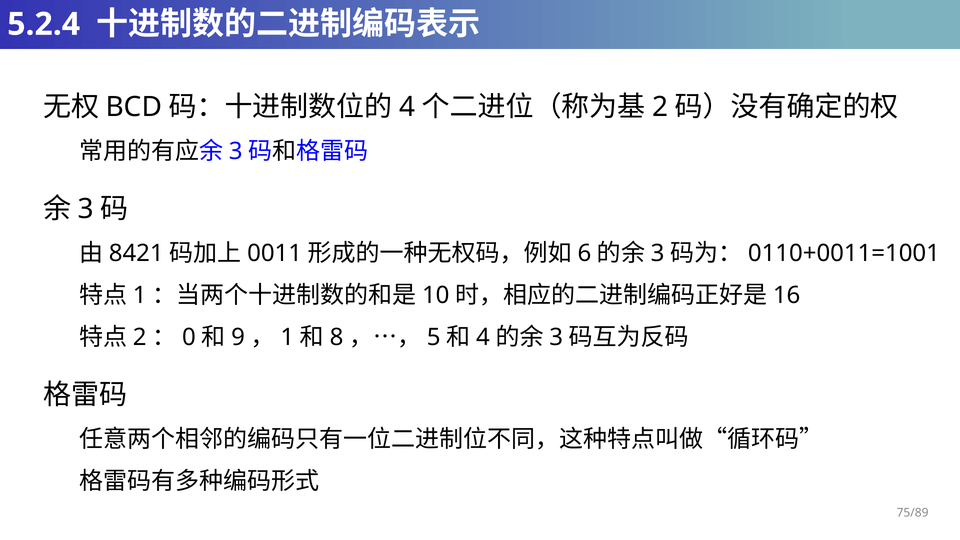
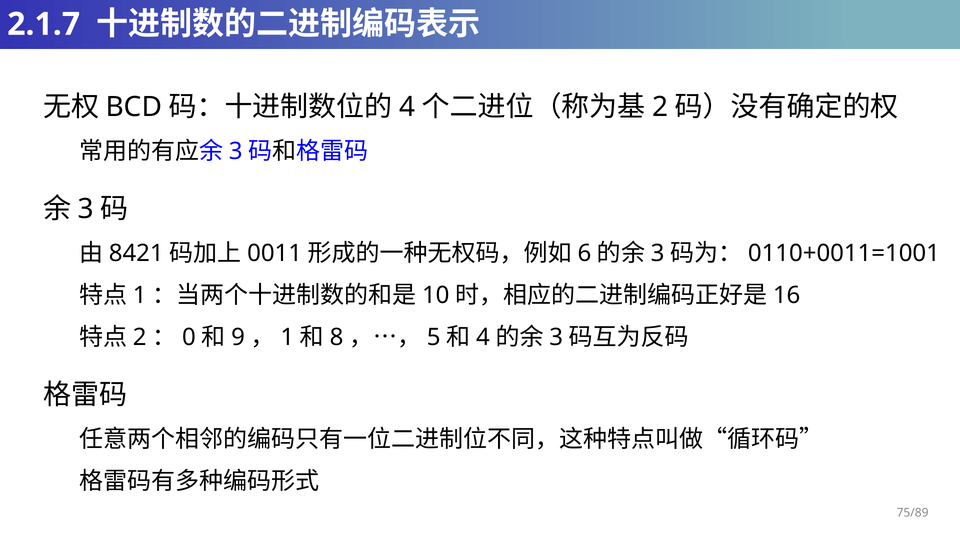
5.2.4: 5.2.4 -> 2.1.7
